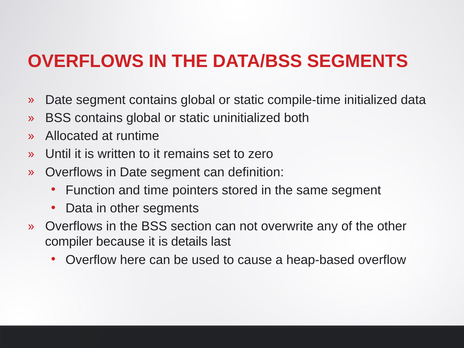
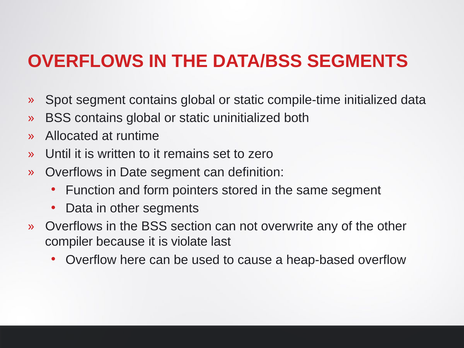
Date at (59, 100): Date -> Spot
time: time -> form
details: details -> violate
